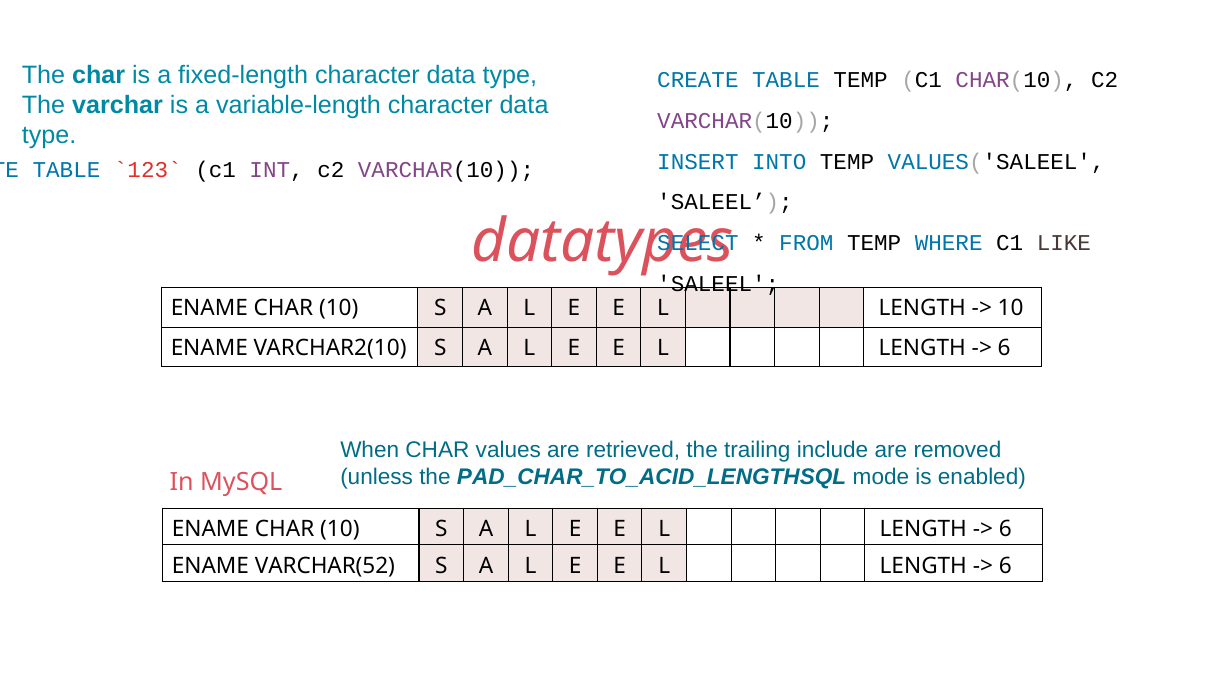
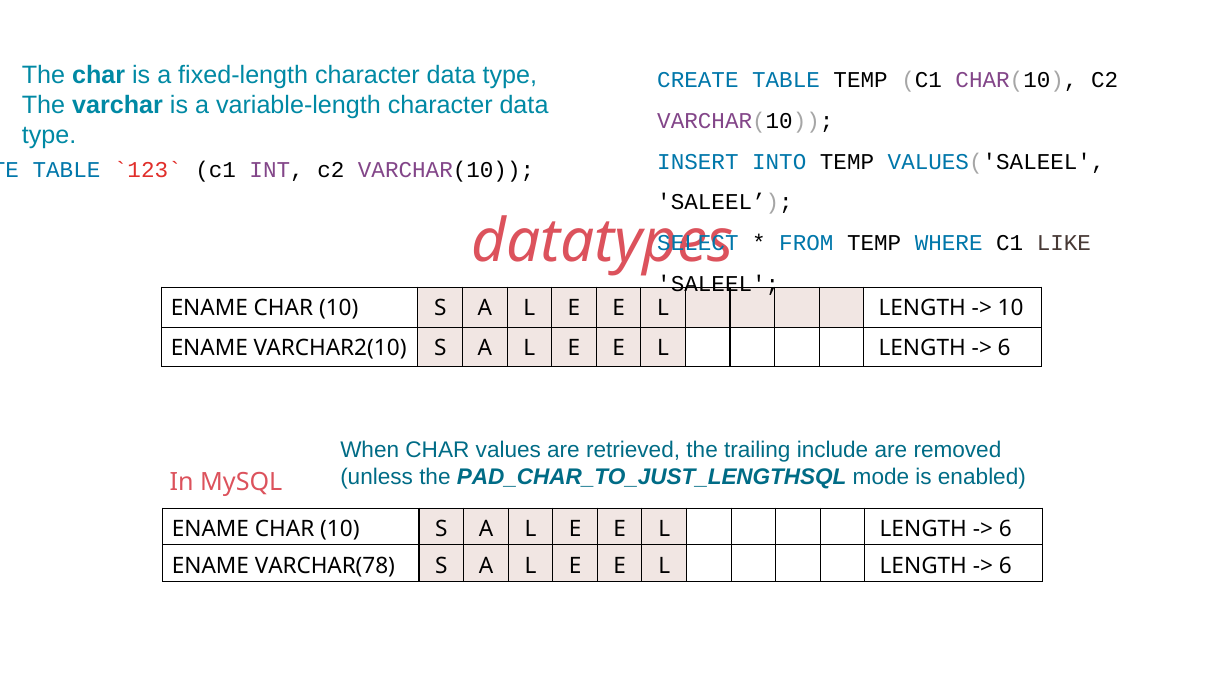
PAD_CHAR_TO_ACID_LENGTHSQL: PAD_CHAR_TO_ACID_LENGTHSQL -> PAD_CHAR_TO_JUST_LENGTHSQL
VARCHAR(52: VARCHAR(52 -> VARCHAR(78
